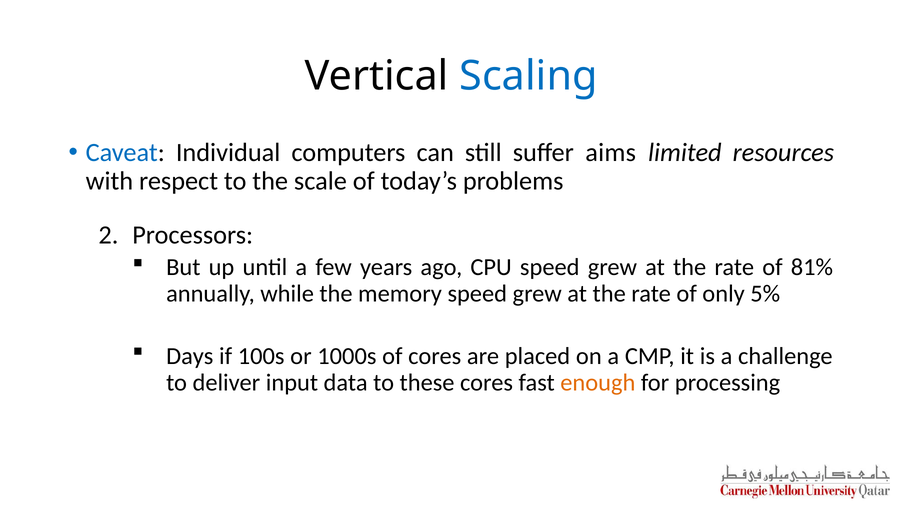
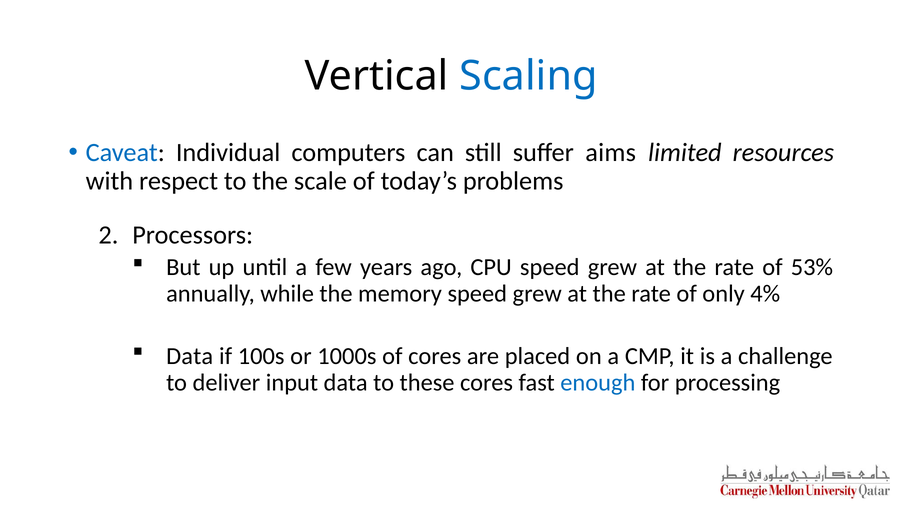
81%: 81% -> 53%
5%: 5% -> 4%
Days at (190, 356): Days -> Data
enough colour: orange -> blue
